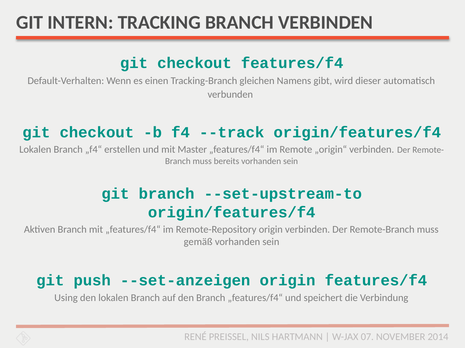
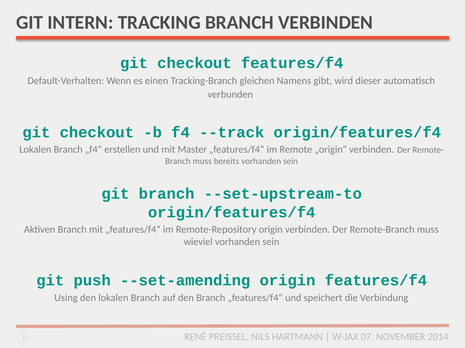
gemäß: gemäß -> wieviel
--set-anzeigen: --set-anzeigen -> --set-amending
